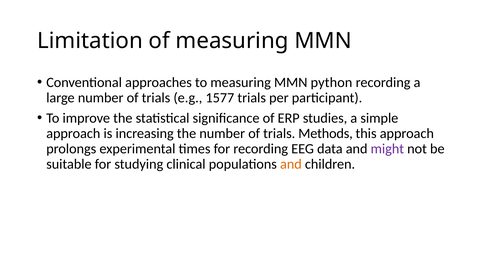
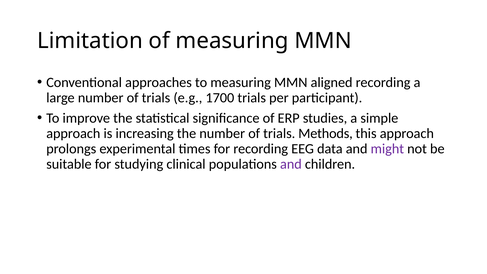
python: python -> aligned
1577: 1577 -> 1700
and at (291, 164) colour: orange -> purple
